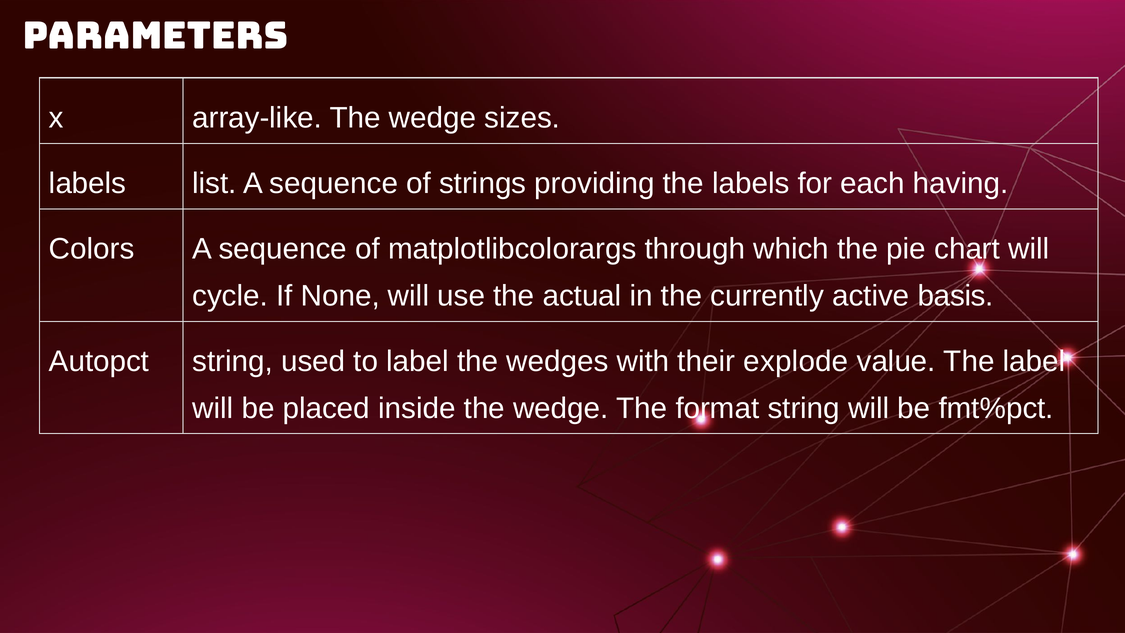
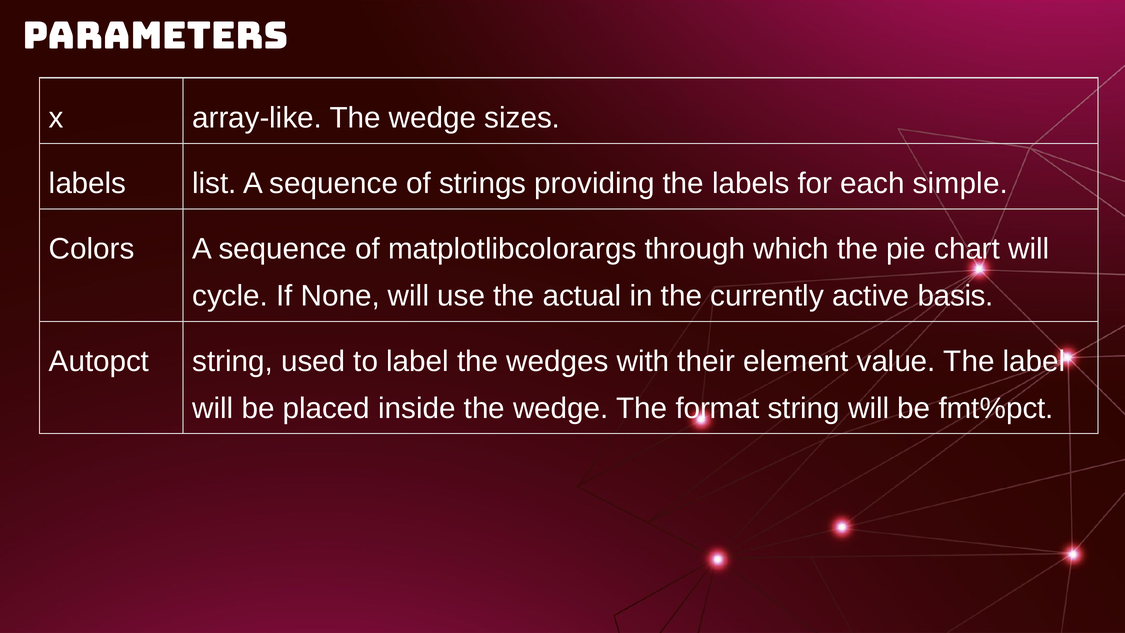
having: having -> simple
explode: explode -> element
